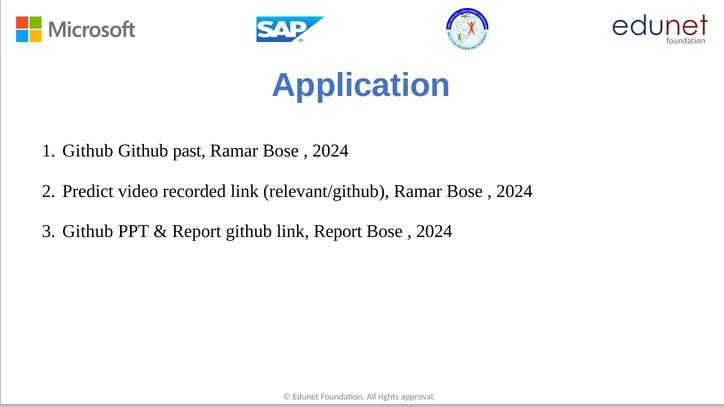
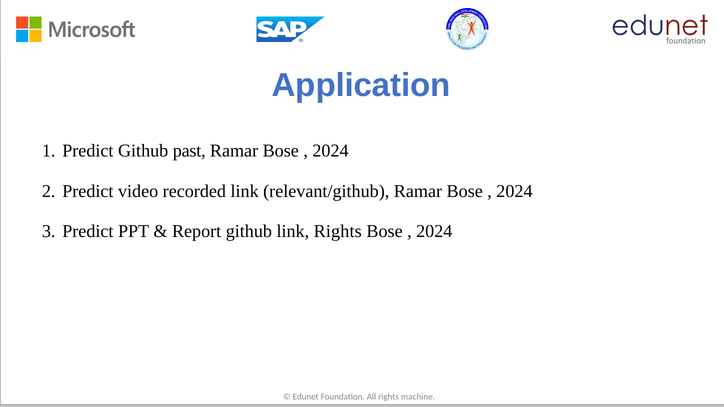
Github at (88, 151): Github -> Predict
Github at (88, 231): Github -> Predict
link Report: Report -> Rights
approval: approval -> machine
